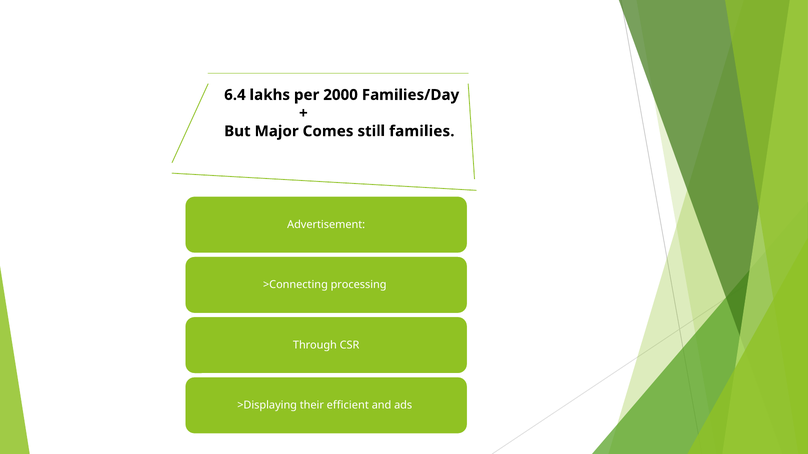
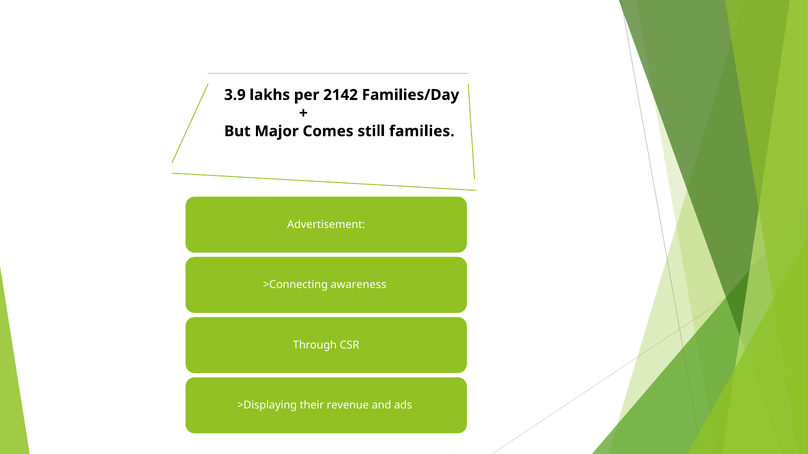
6.4: 6.4 -> 3.9
2000: 2000 -> 2142
processing: processing -> awareness
efficient: efficient -> revenue
